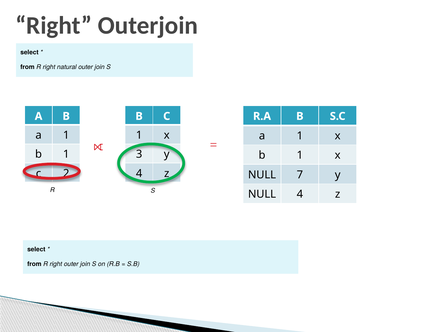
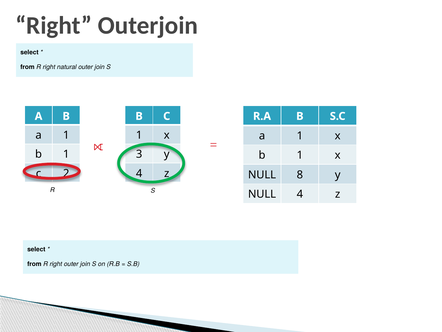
7: 7 -> 8
